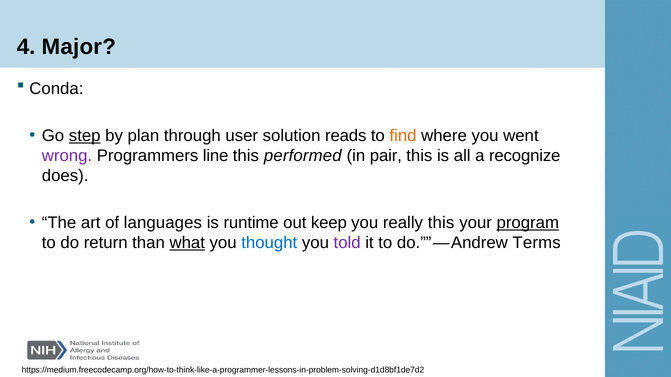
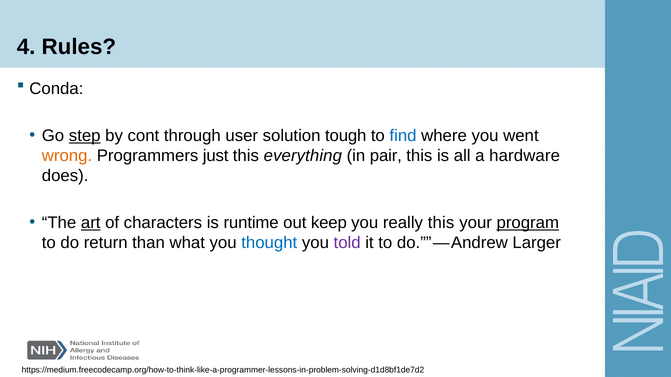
Major: Major -> Rules
plan: plan -> cont
reads: reads -> tough
find colour: orange -> blue
wrong colour: purple -> orange
line: line -> just
performed: performed -> everything
recognize: recognize -> hardware
art underline: none -> present
languages: languages -> characters
what underline: present -> none
Terms: Terms -> Larger
